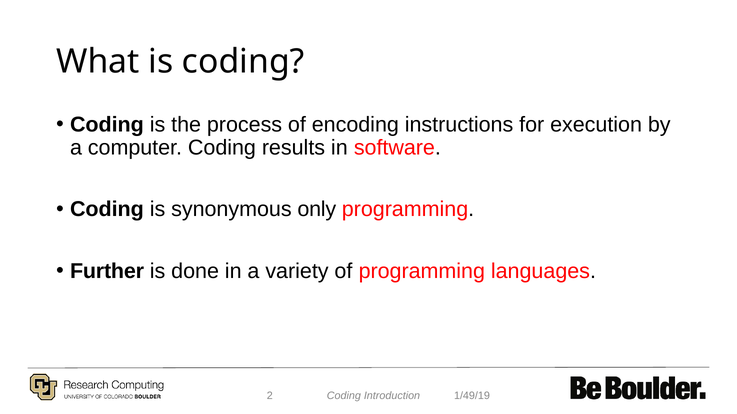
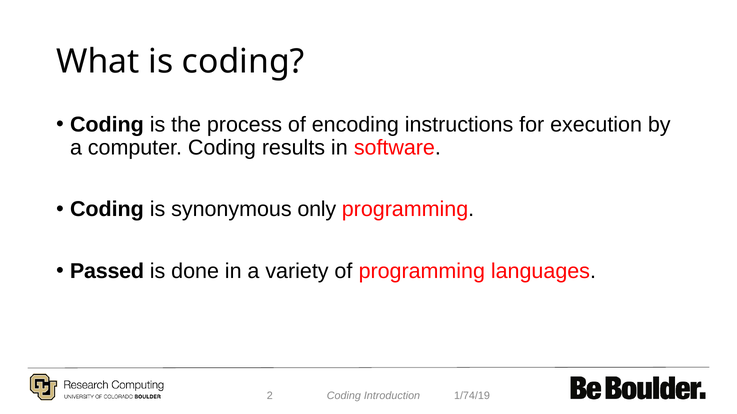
Further: Further -> Passed
1/49/19: 1/49/19 -> 1/74/19
